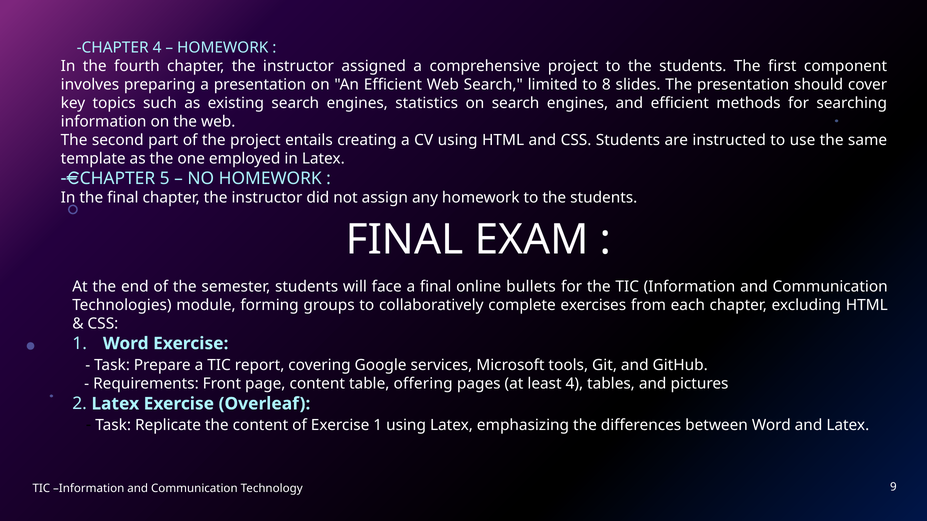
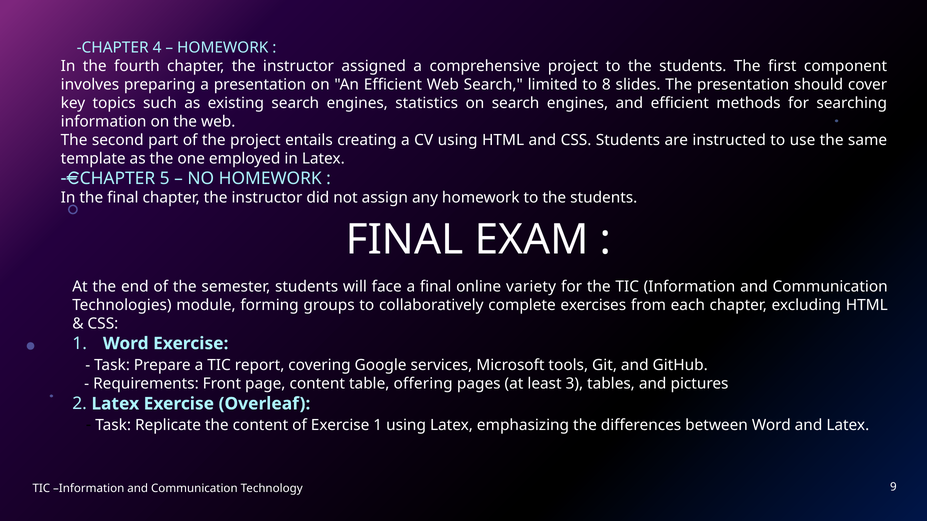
bullets: bullets -> variety
least 4: 4 -> 3
